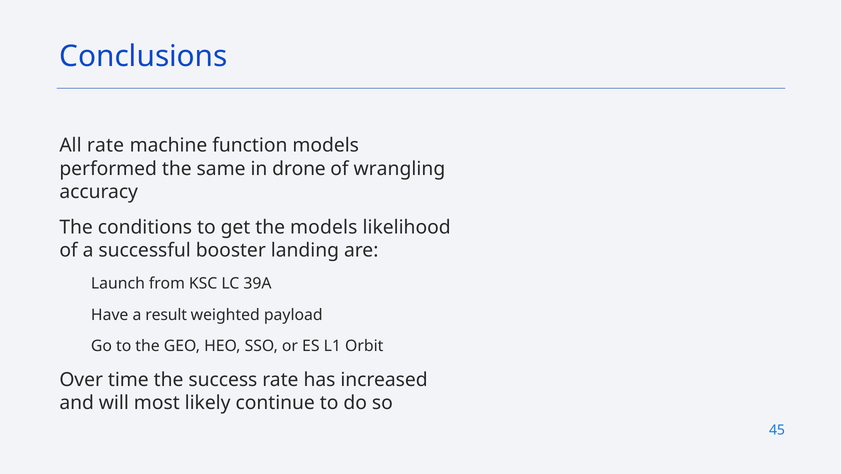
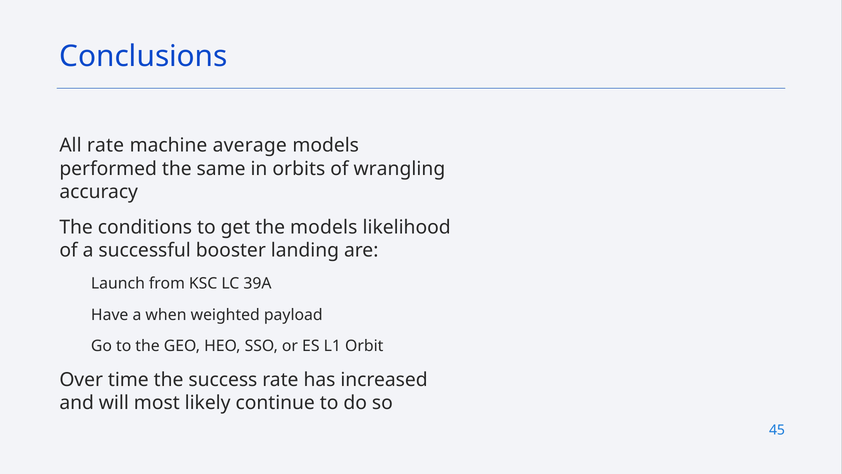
function: function -> average
drone: drone -> orbits
result: result -> when
